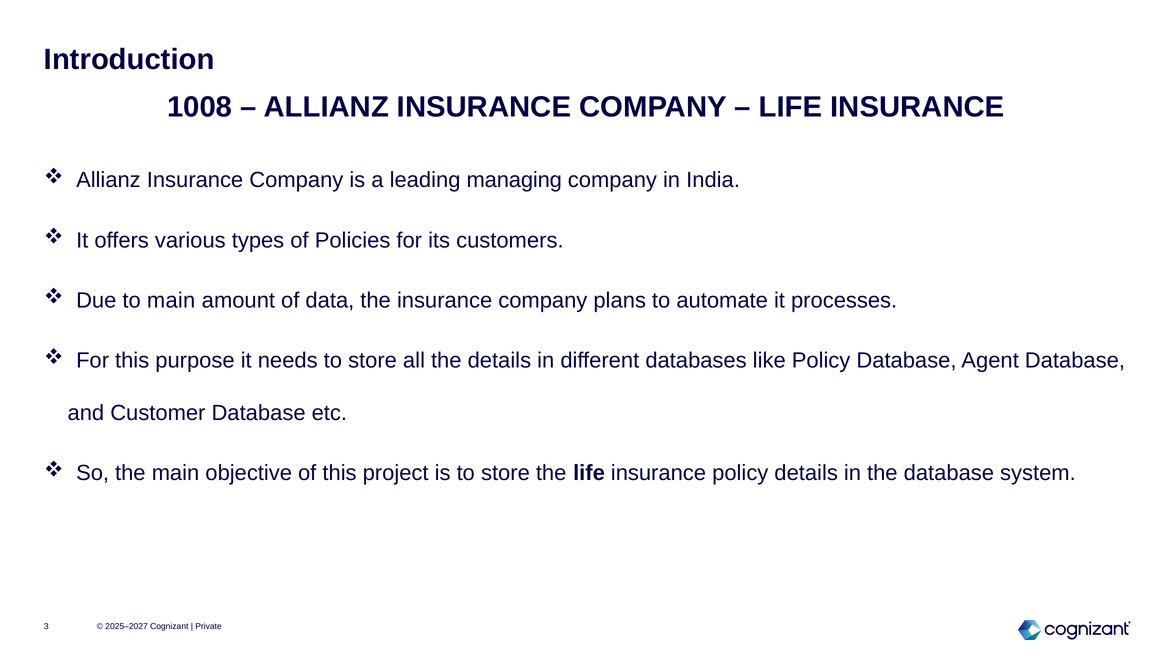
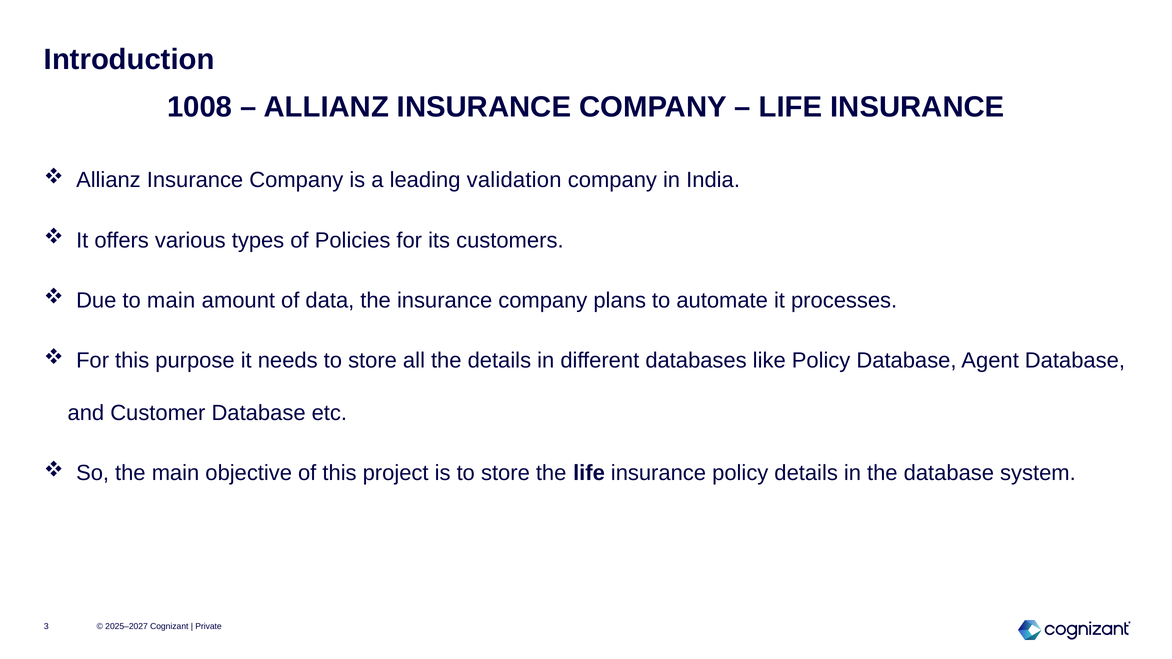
managing: managing -> validation
